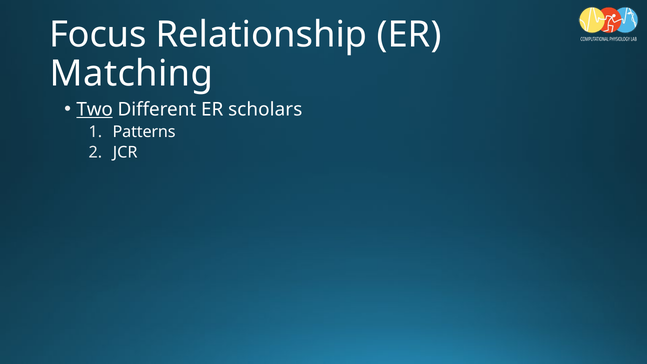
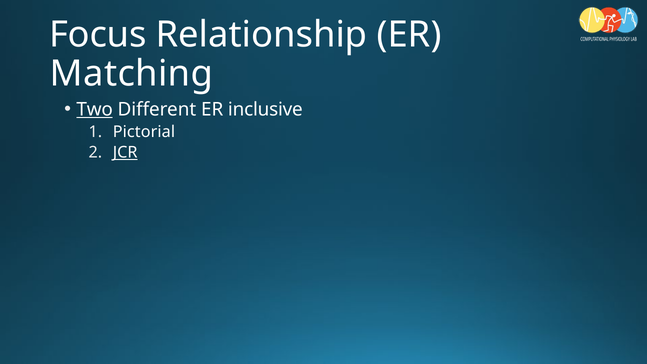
scholars: scholars -> inclusive
Patterns: Patterns -> Pictorial
JCR underline: none -> present
